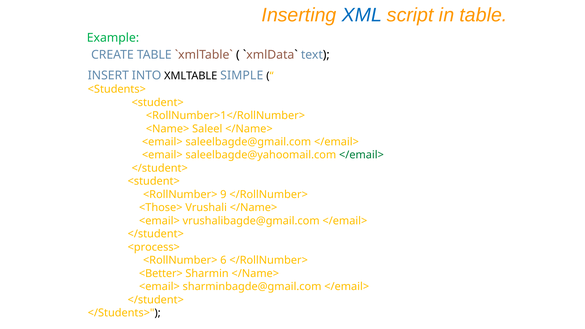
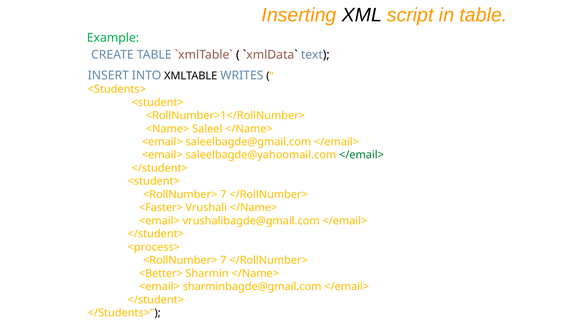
XML colour: blue -> black
SIMPLE: SIMPLE -> WRITES
9 at (223, 195): 9 -> 7
<Those>: <Those> -> <Faster>
6 at (223, 260): 6 -> 7
